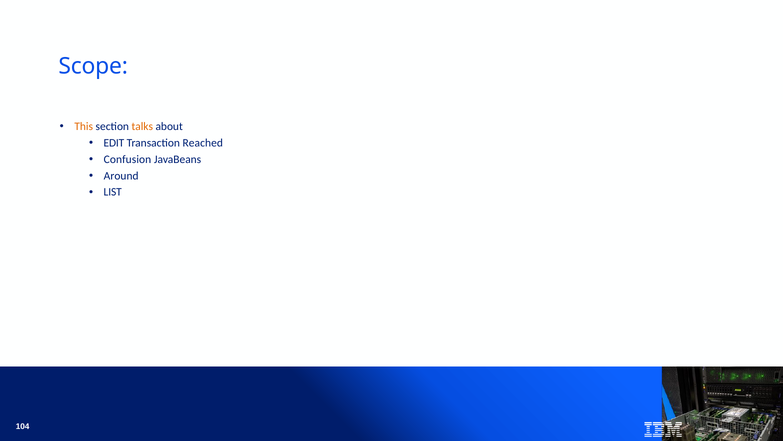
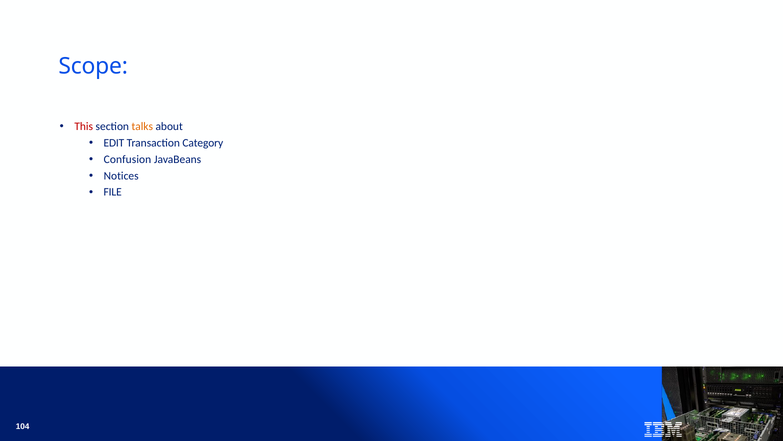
This colour: orange -> red
Reached: Reached -> Category
Around: Around -> Notices
LIST: LIST -> FILE
